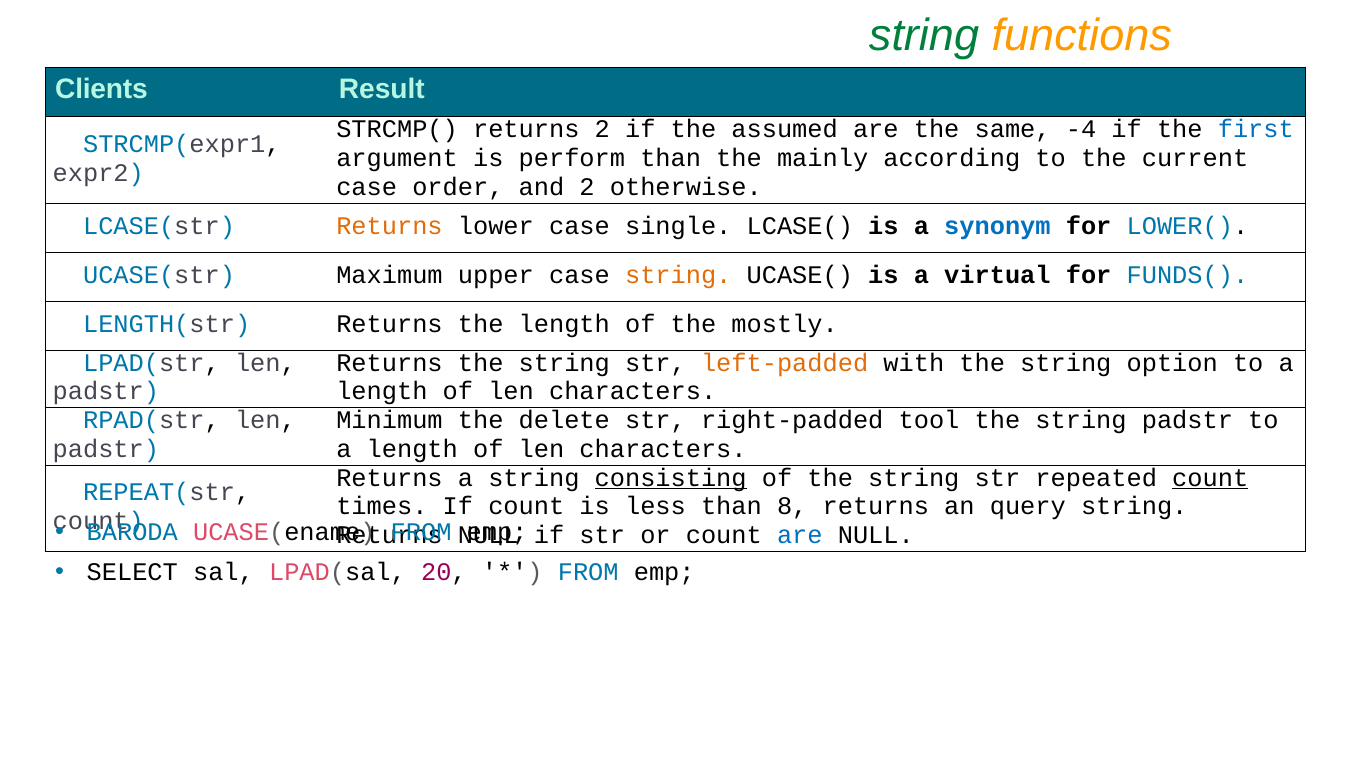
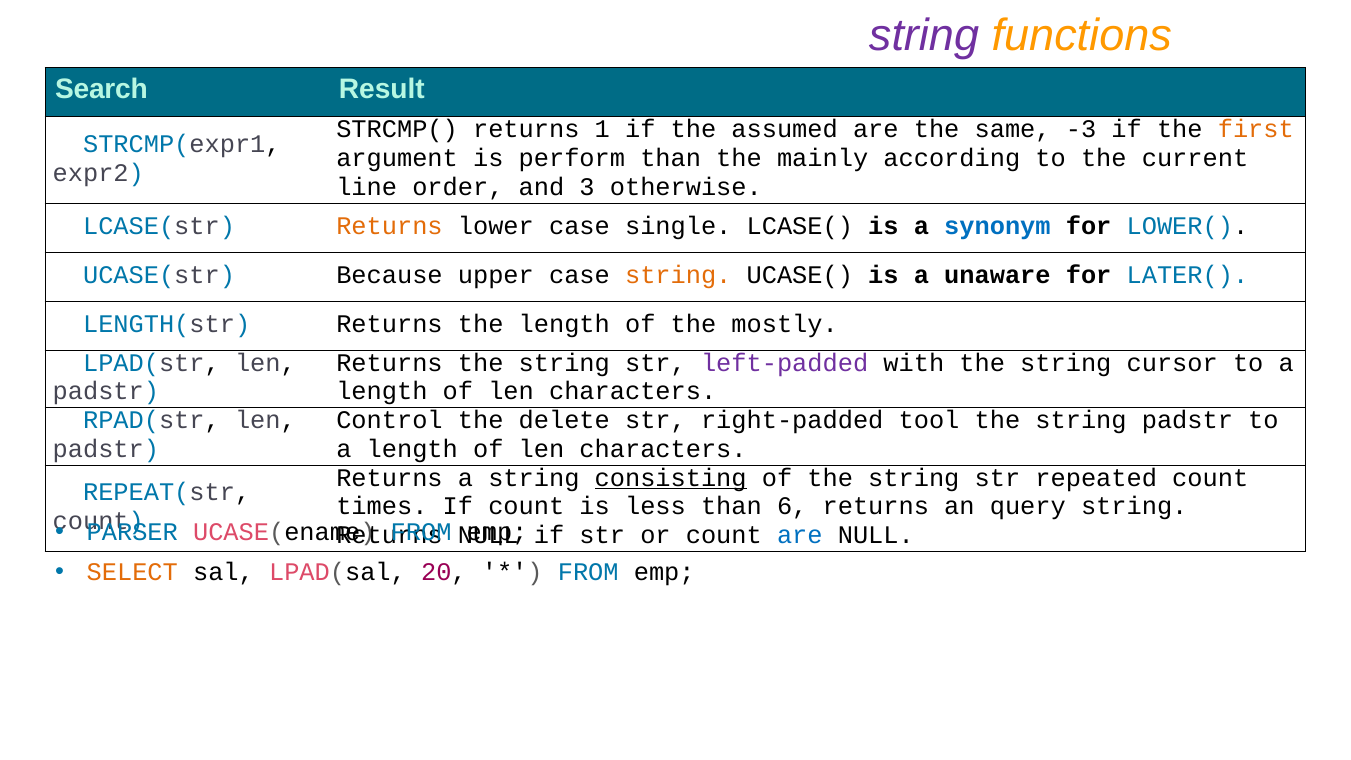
string at (924, 35) colour: green -> purple
Clients: Clients -> Search
returns 2: 2 -> 1
-4: -4 -> -3
first colour: blue -> orange
case at (367, 187): case -> line
and 2: 2 -> 3
Maximum: Maximum -> Because
virtual: virtual -> unaware
FUNDS(: FUNDS( -> LATER(
left-padded colour: orange -> purple
option: option -> cursor
Minimum: Minimum -> Control
count at (1210, 478) underline: present -> none
8: 8 -> 6
BARODA: BARODA -> PARSER
SELECT colour: black -> orange
